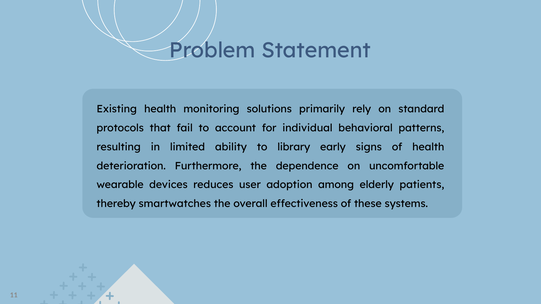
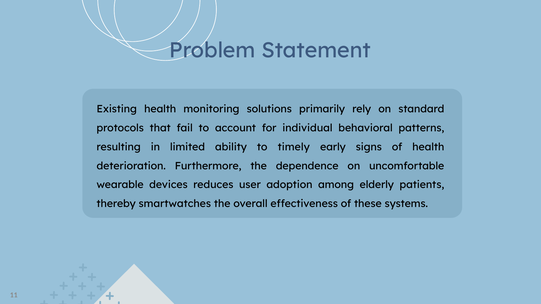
library: library -> timely
